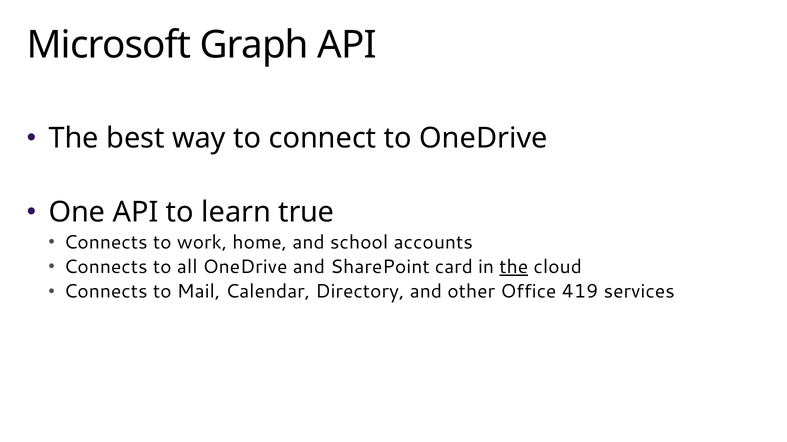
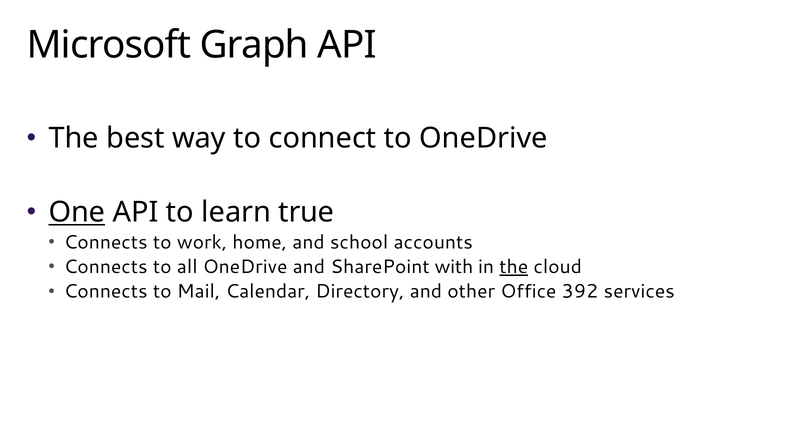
One underline: none -> present
card: card -> with
419: 419 -> 392
